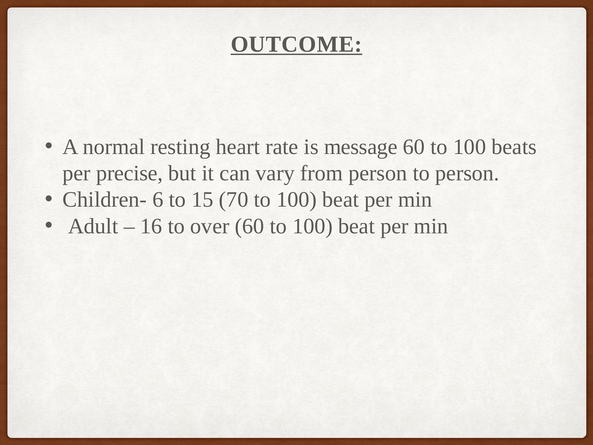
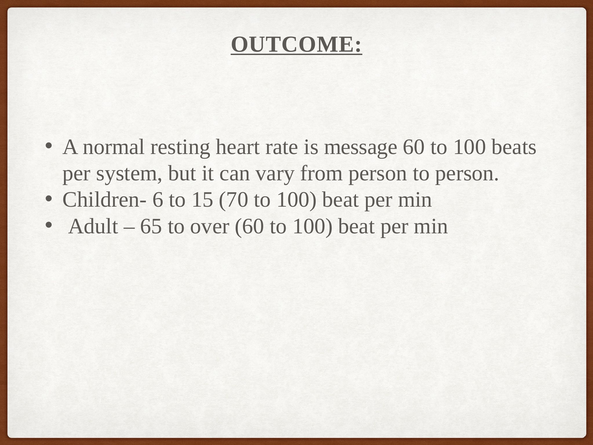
precise: precise -> system
16: 16 -> 65
